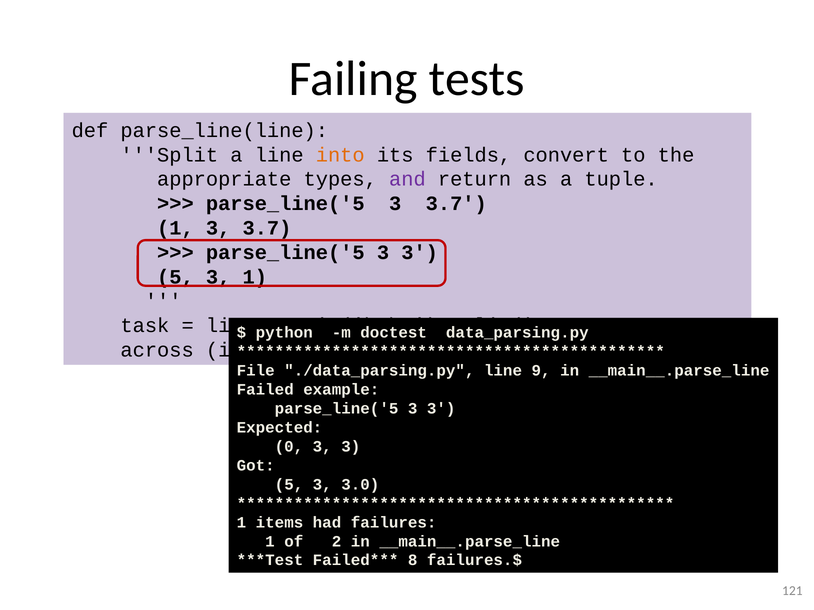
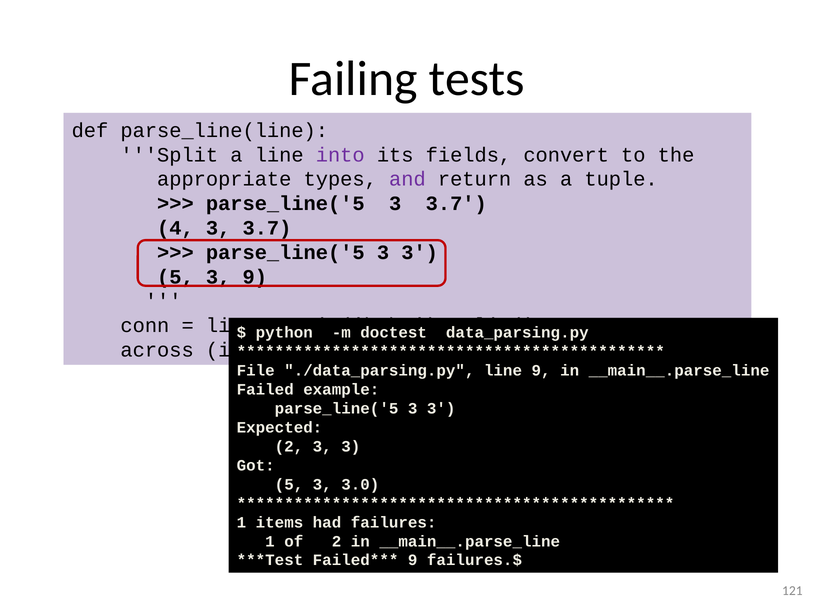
into colour: orange -> purple
1 at (175, 228): 1 -> 4
3 1: 1 -> 9
task: task -> conn
0 at (289, 447): 0 -> 2
8 at (413, 561): 8 -> 9
